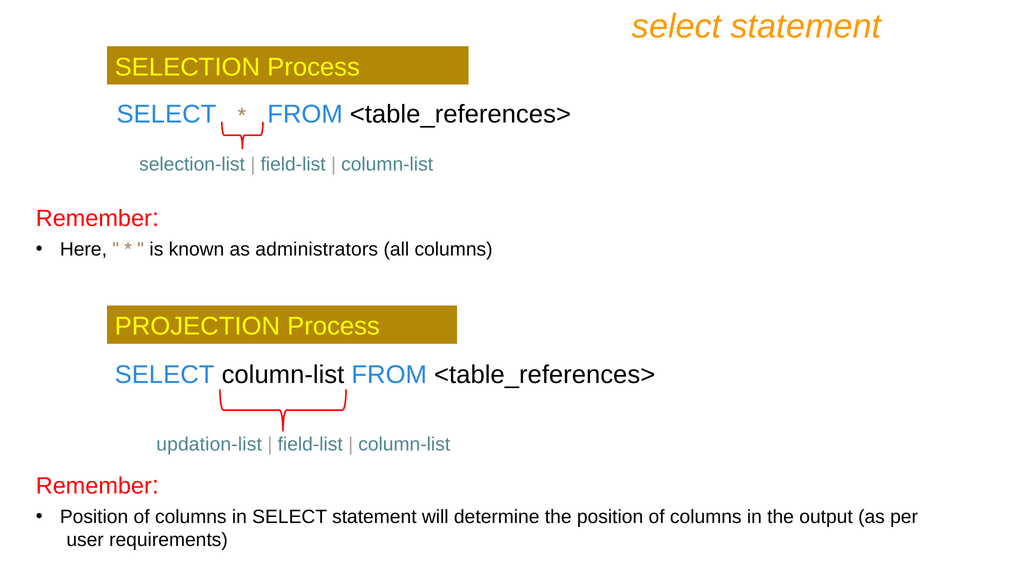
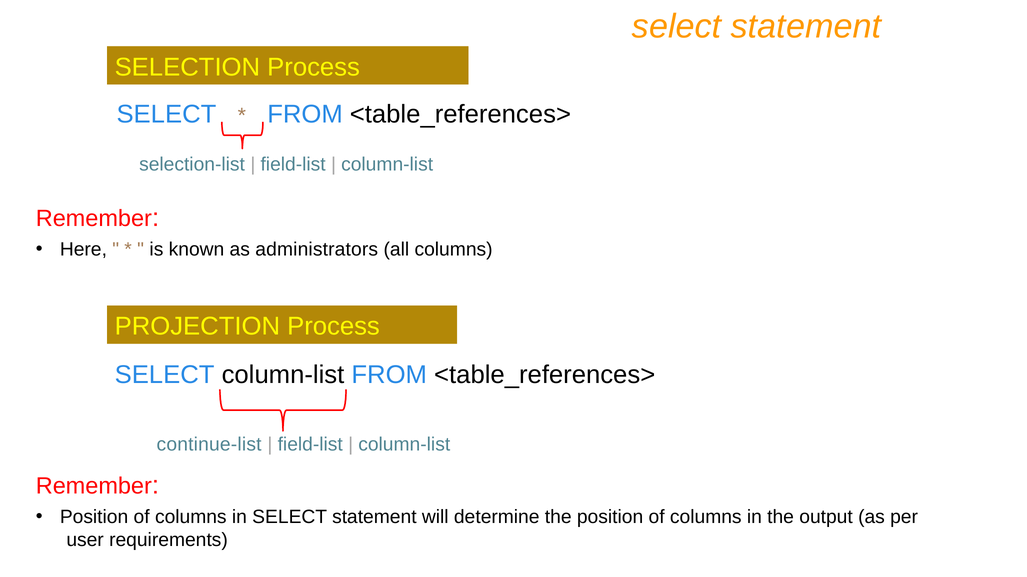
updation-list: updation-list -> continue-list
